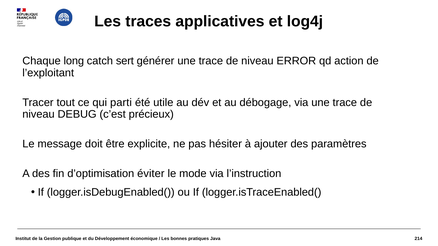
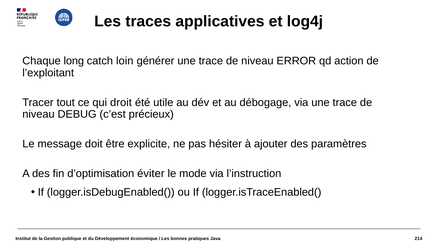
sert: sert -> loin
parti: parti -> droit
